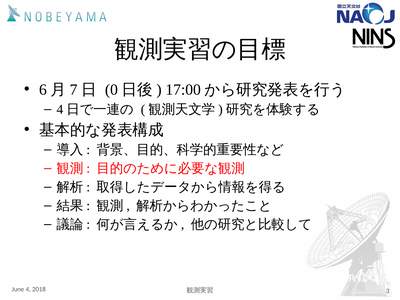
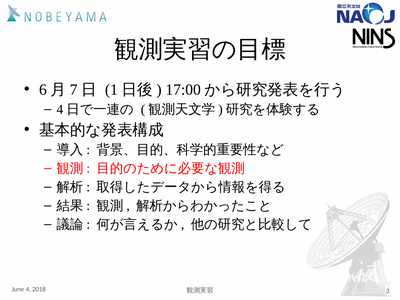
0: 0 -> 1
